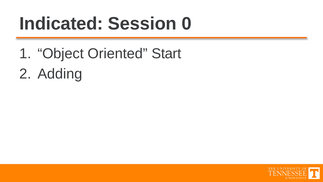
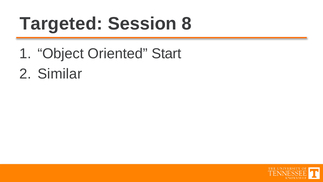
Indicated: Indicated -> Targeted
0: 0 -> 8
Adding: Adding -> Similar
